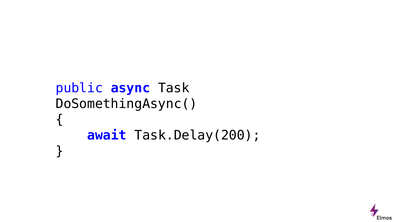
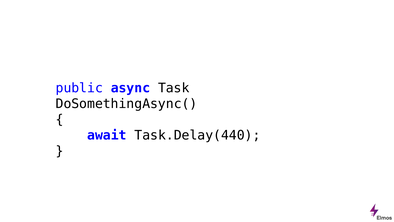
Task.Delay(200: Task.Delay(200 -> Task.Delay(440
